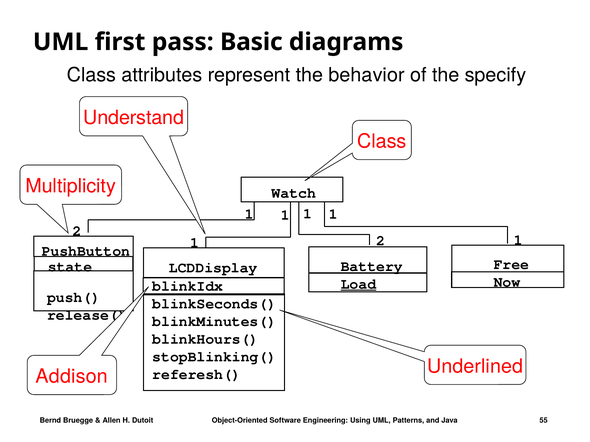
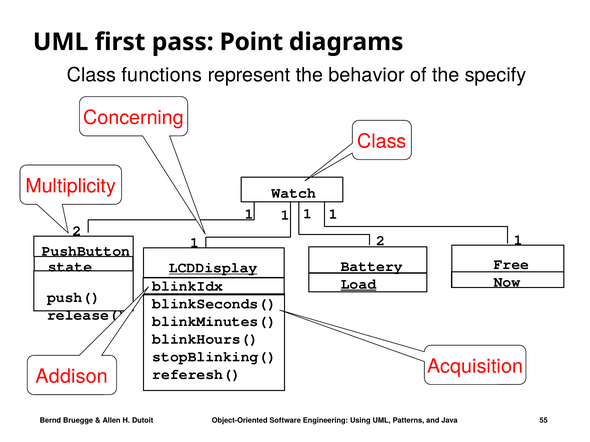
Basic: Basic -> Point
attributes: attributes -> functions
Understand: Understand -> Concerning
LCDDisplay underline: none -> present
Underlined: Underlined -> Acquisition
